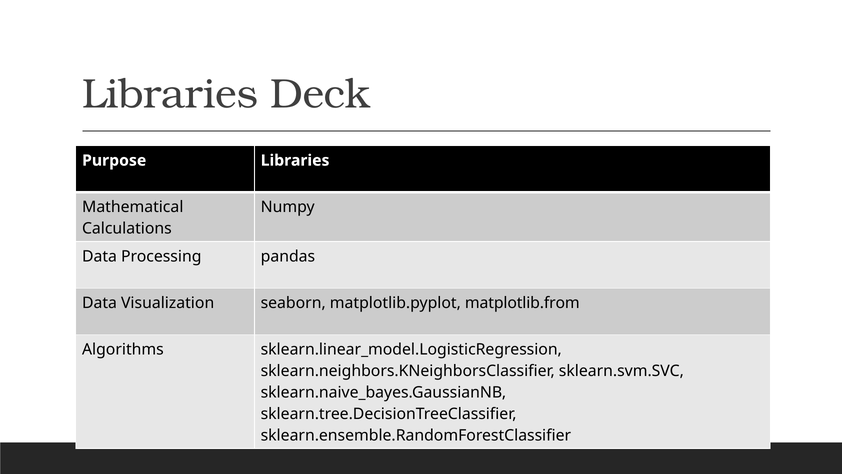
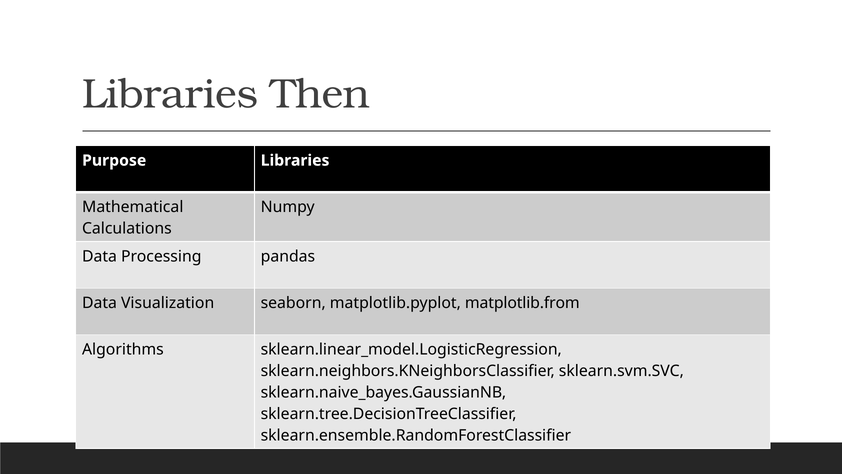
Deck: Deck -> Then
